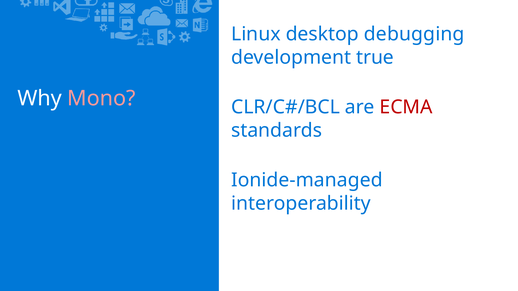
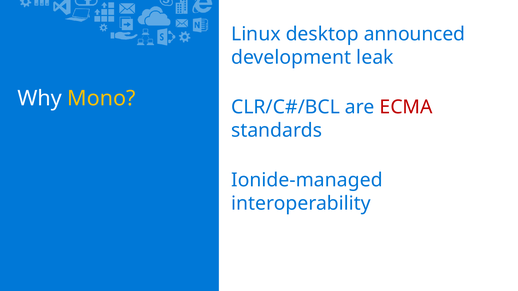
debugging: debugging -> announced
true: true -> leak
Mono colour: pink -> yellow
